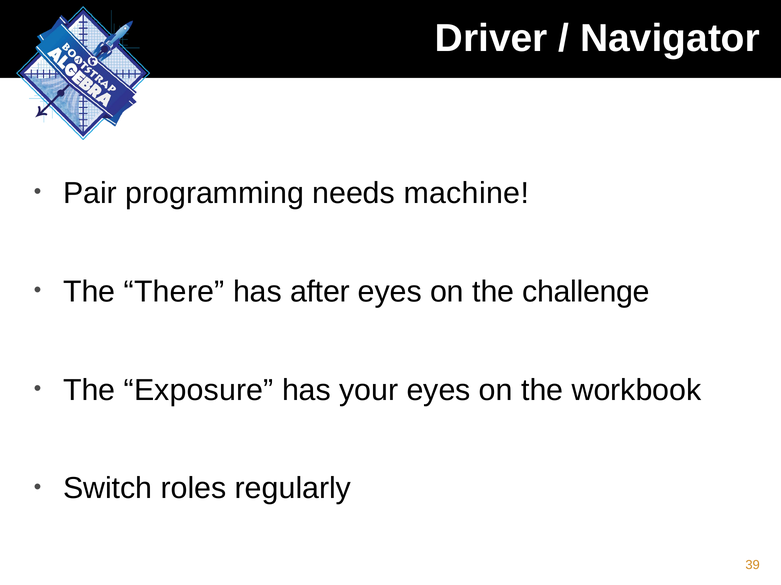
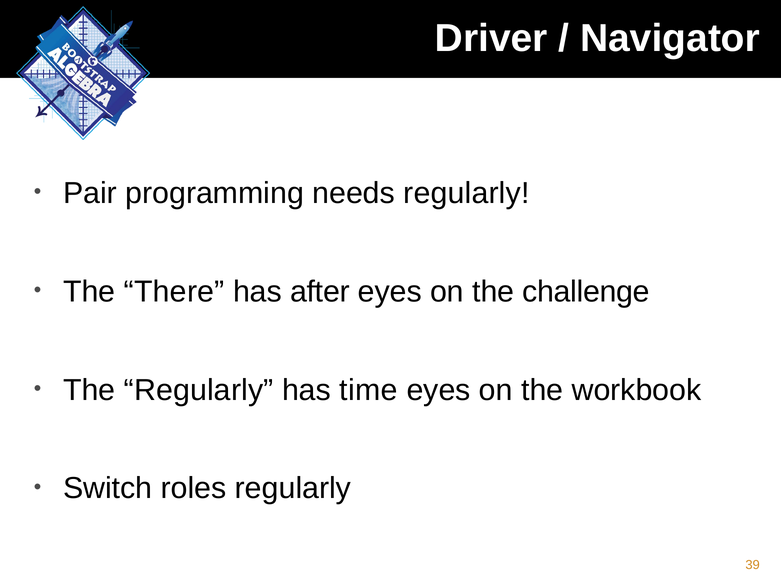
needs machine: machine -> regularly
The Exposure: Exposure -> Regularly
your: your -> time
